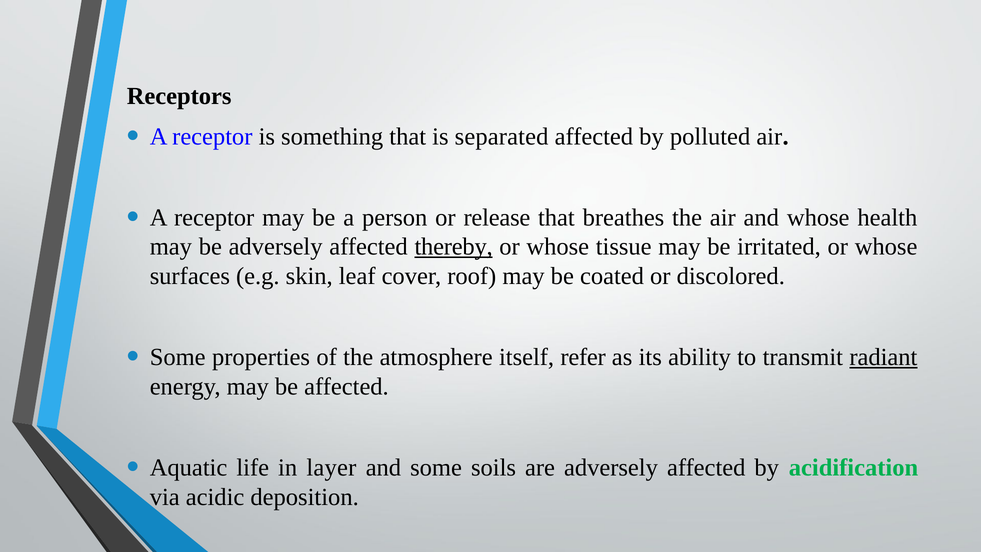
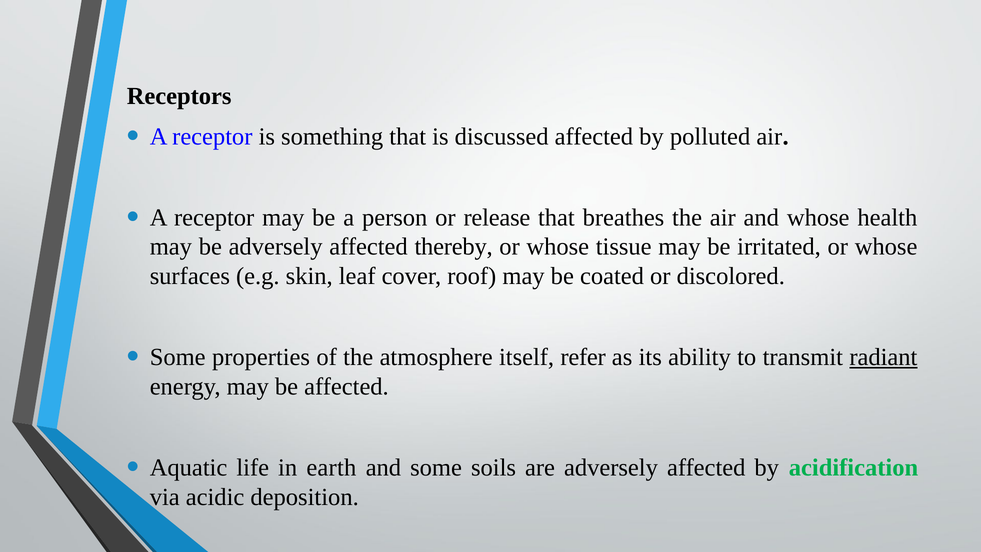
separated: separated -> discussed
thereby underline: present -> none
layer: layer -> earth
